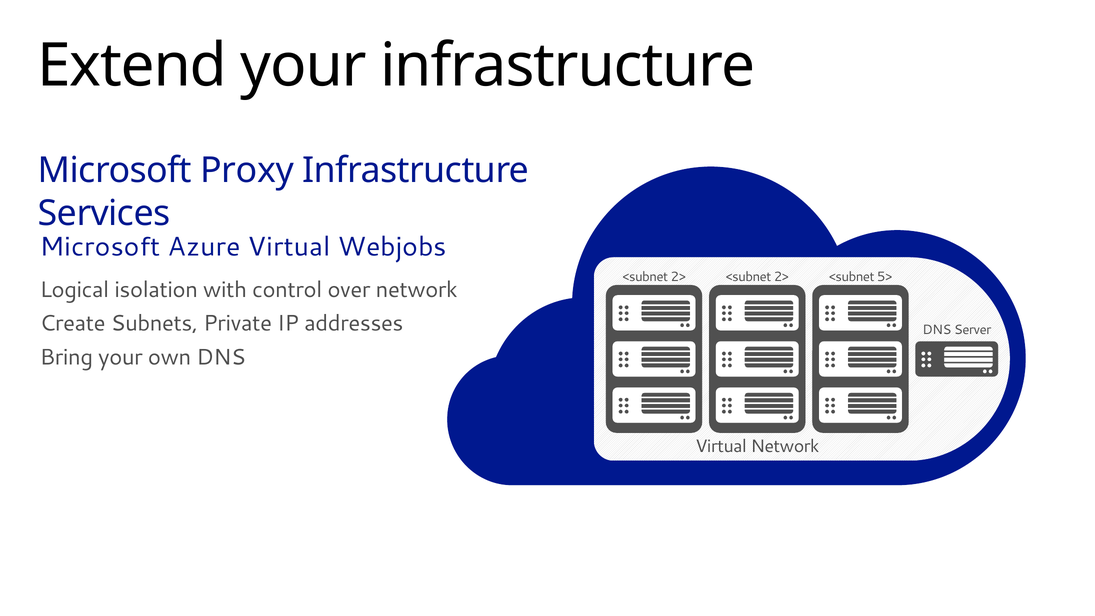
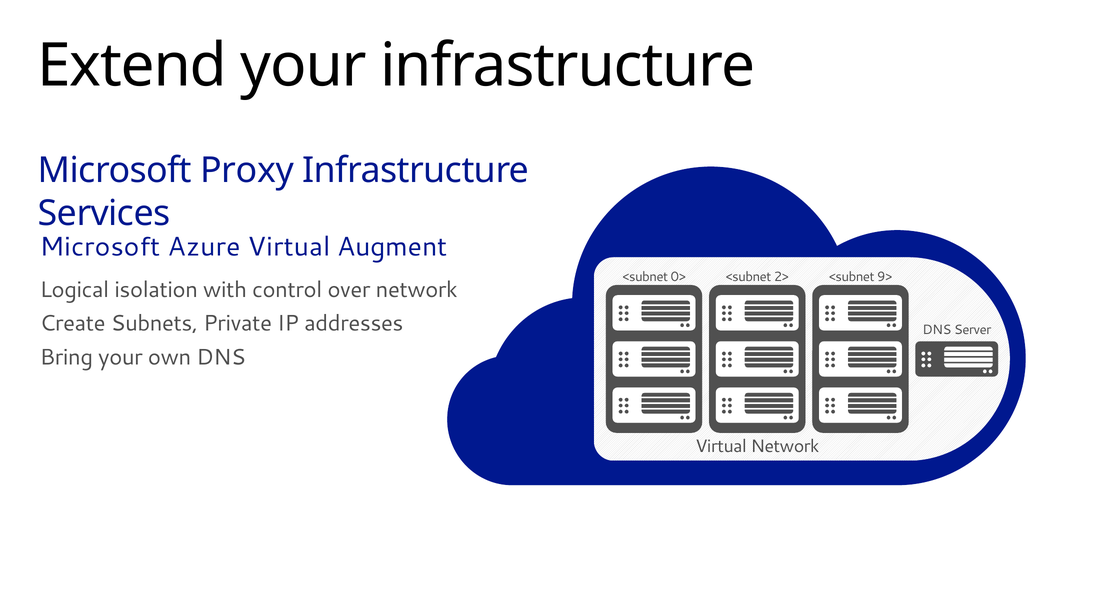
Webjobs: Webjobs -> Augment
2> at (678, 277): 2> -> 0>
5>: 5> -> 9>
